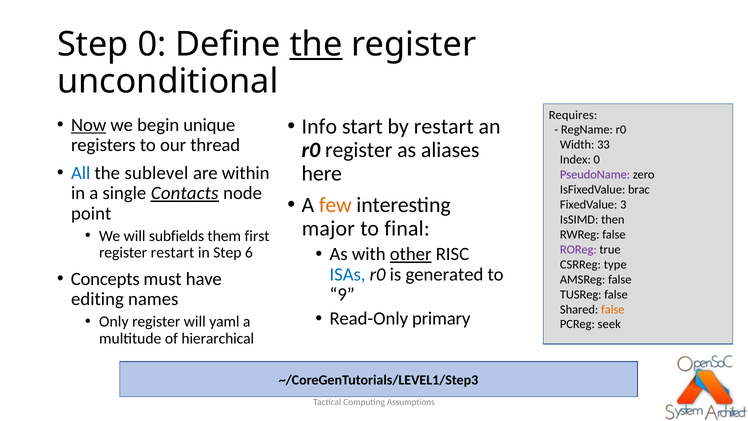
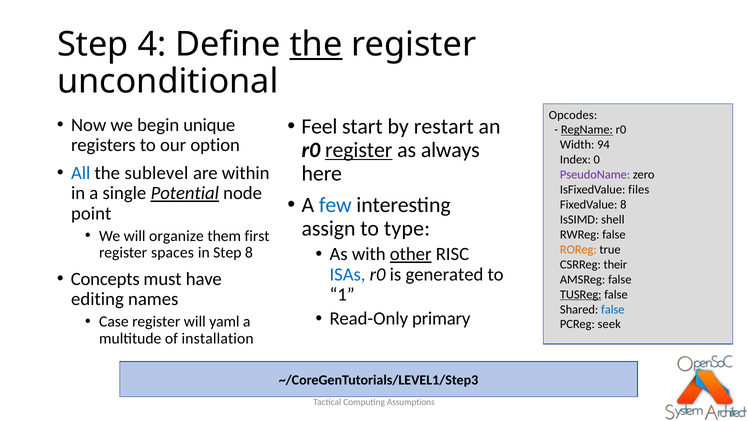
Step 0: 0 -> 4
Requires: Requires -> Opcodes
Now underline: present -> none
Info: Info -> Feel
RegName underline: none -> present
thread: thread -> option
33: 33 -> 94
register at (359, 150) underline: none -> present
aliases: aliases -> always
brac: brac -> files
Contacts: Contacts -> Potential
few colour: orange -> blue
FixedValue 3: 3 -> 8
then: then -> shell
major: major -> assign
final: final -> type
subfields: subfields -> organize
ROReg colour: purple -> orange
register restart: restart -> spaces
Step 6: 6 -> 8
type: type -> their
9: 9 -> 1
TUSReg underline: none -> present
false at (613, 309) colour: orange -> blue
Only: Only -> Case
hierarchical: hierarchical -> installation
